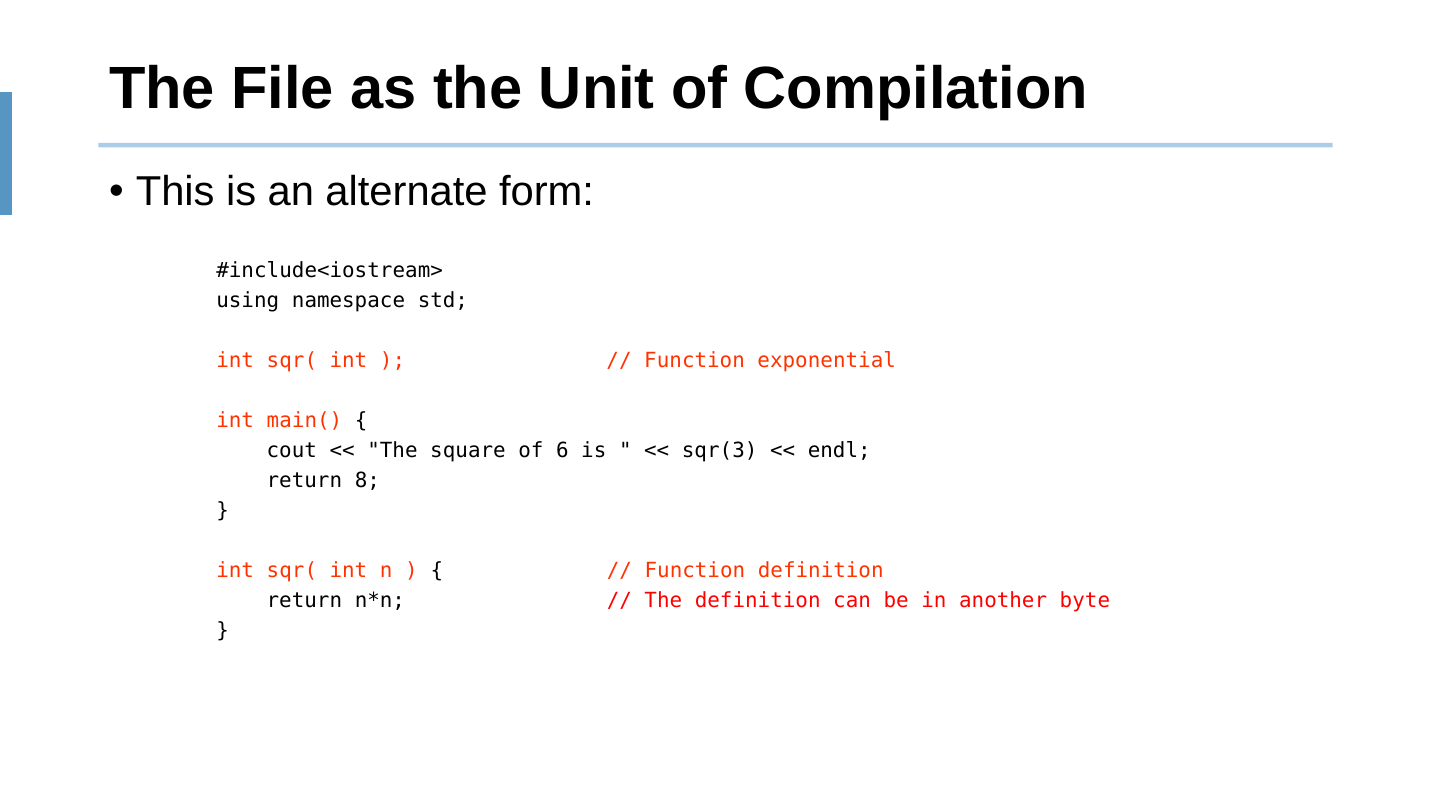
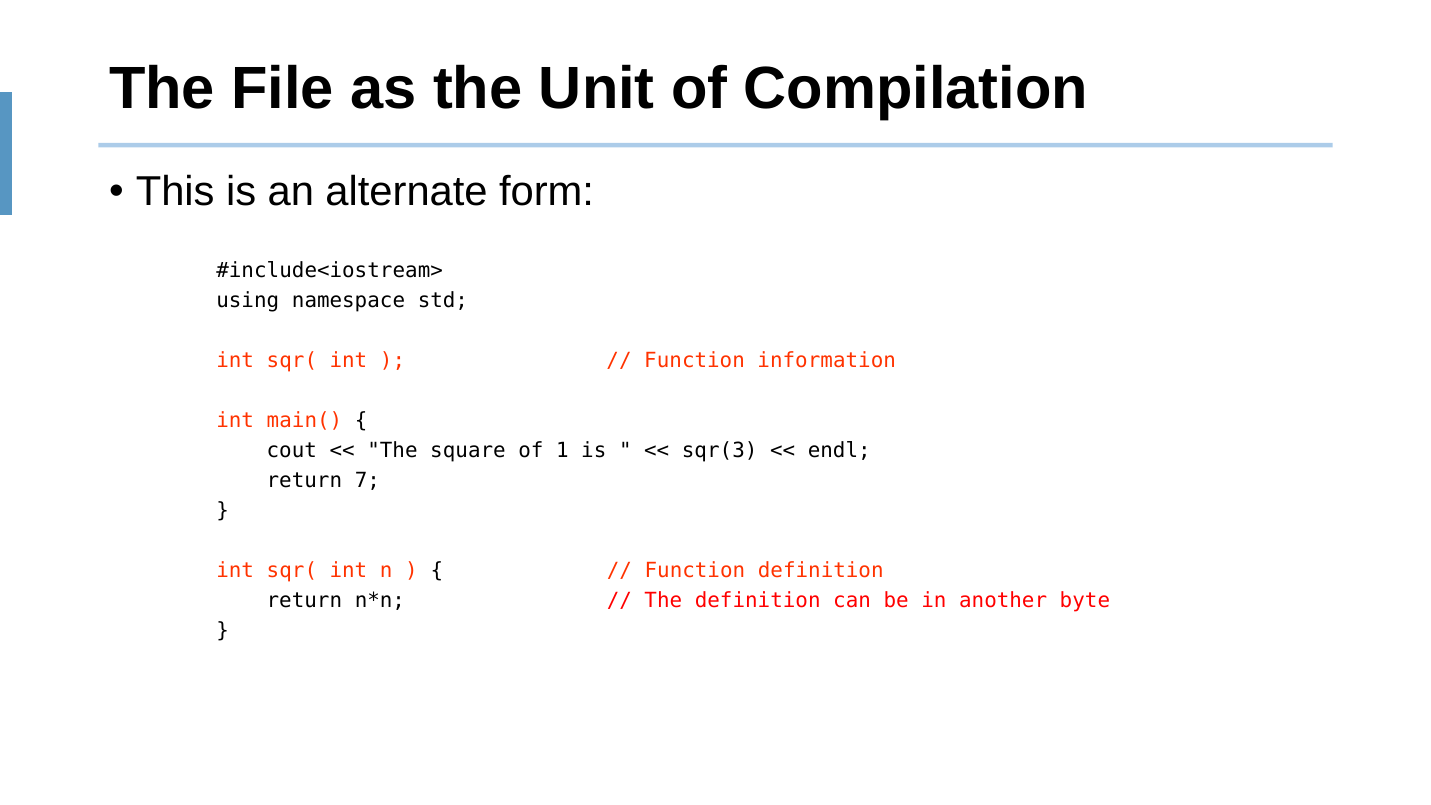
exponential: exponential -> information
6: 6 -> 1
8: 8 -> 7
